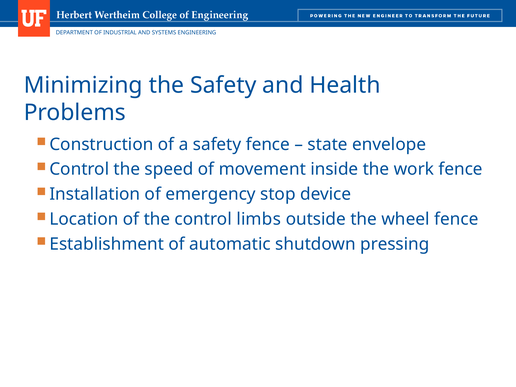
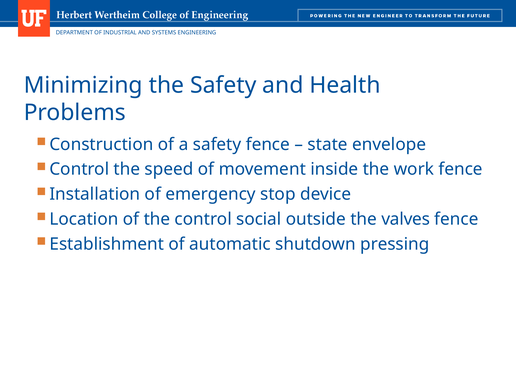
limbs: limbs -> social
wheel: wheel -> valves
